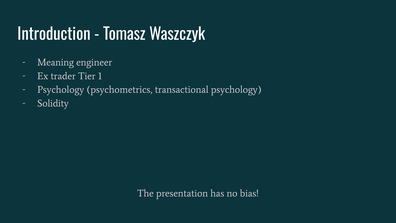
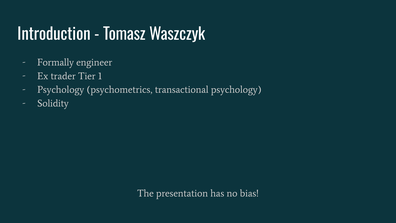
Meaning: Meaning -> Formally
